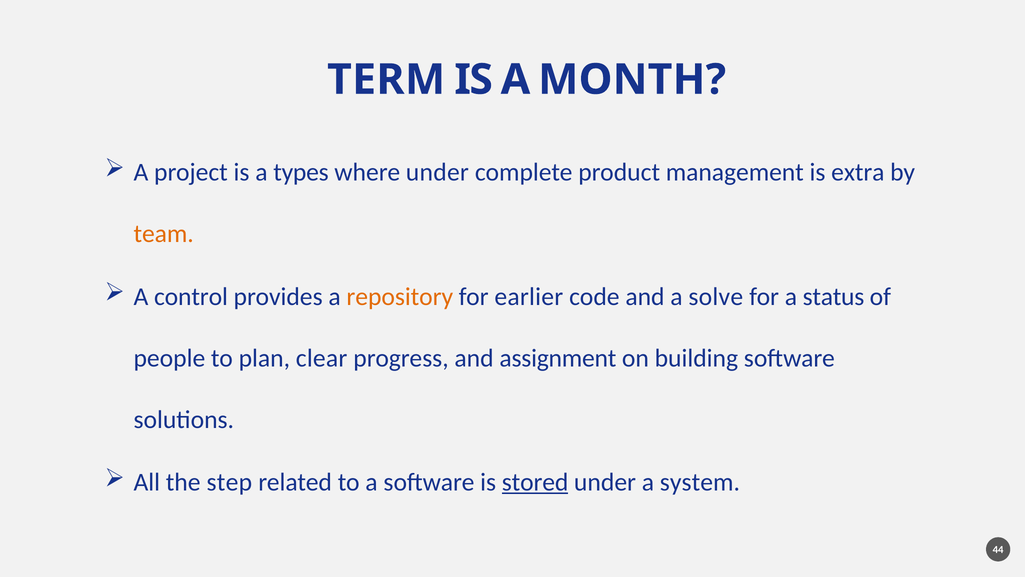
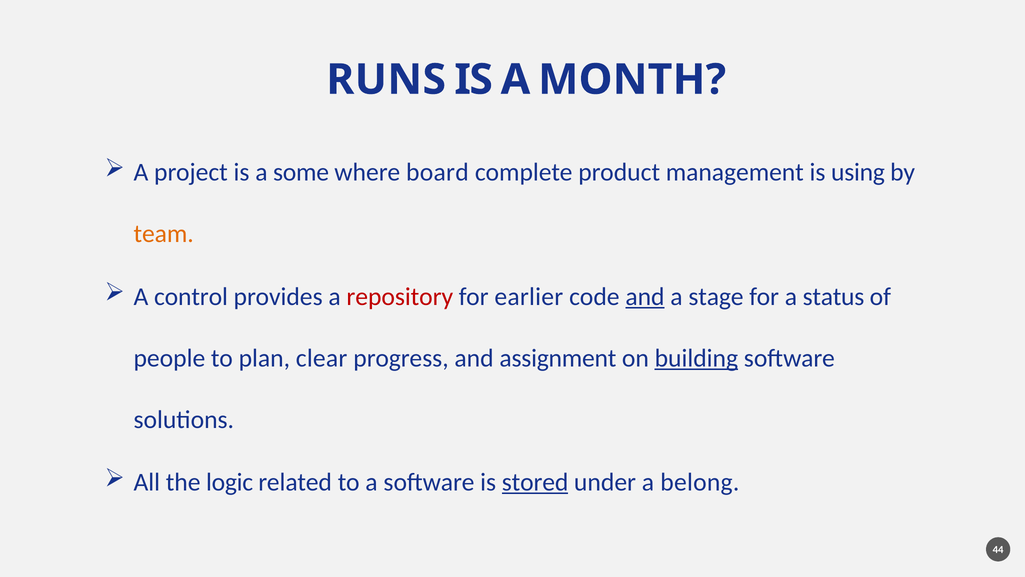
TERM: TERM -> RUNS
types: types -> some
where under: under -> board
extra: extra -> using
repository colour: orange -> red
and at (645, 296) underline: none -> present
solve: solve -> stage
building underline: none -> present
step: step -> logic
system: system -> belong
